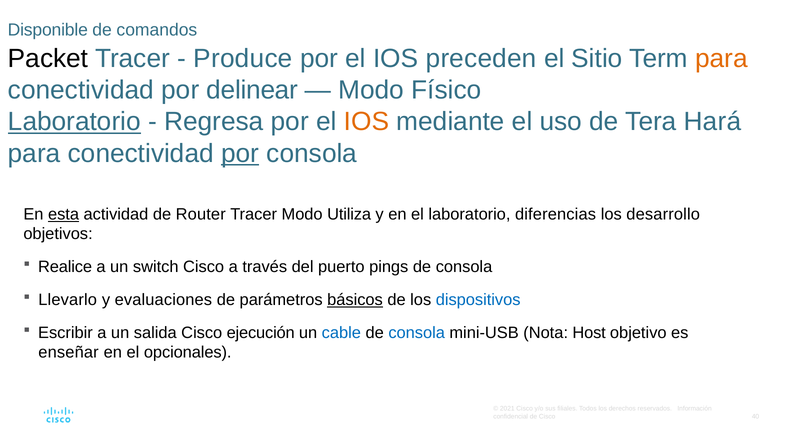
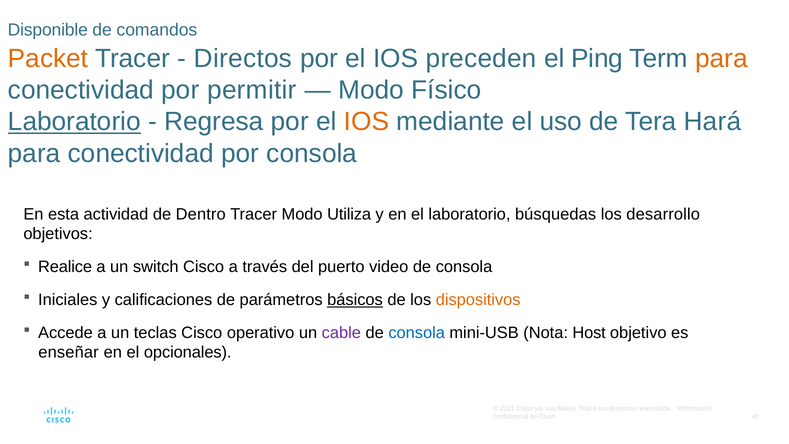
Packet colour: black -> orange
Produce: Produce -> Directos
Sitio: Sitio -> Ping
delinear: delinear -> permitir
por at (240, 153) underline: present -> none
esta underline: present -> none
Router: Router -> Dentro
diferencias: diferencias -> búsquedas
pings: pings -> video
Llevarlo: Llevarlo -> Iniciales
evaluaciones: evaluaciones -> calificaciones
dispositivos colour: blue -> orange
Escribir: Escribir -> Accede
salida: salida -> teclas
ejecución: ejecución -> operativo
cable colour: blue -> purple
